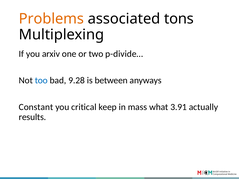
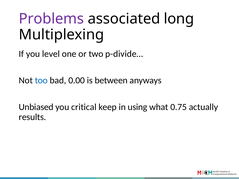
Problems colour: orange -> purple
tons: tons -> long
arxiv: arxiv -> level
9.28: 9.28 -> 0.00
Constant: Constant -> Unbiased
mass: mass -> using
3.91: 3.91 -> 0.75
